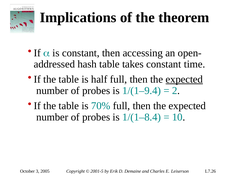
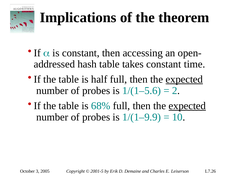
1/(1–9.4: 1/(1–9.4 -> 1/(1–5.6
70%: 70% -> 68%
expected at (187, 106) underline: none -> present
1/(1–8.4: 1/(1–8.4 -> 1/(1–9.9
